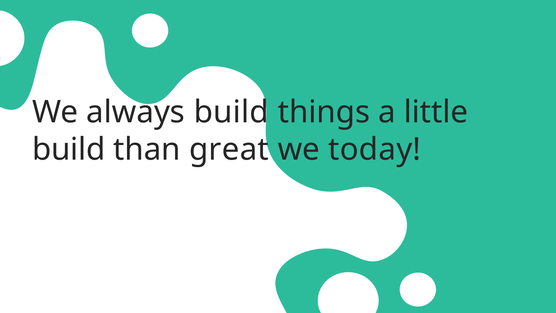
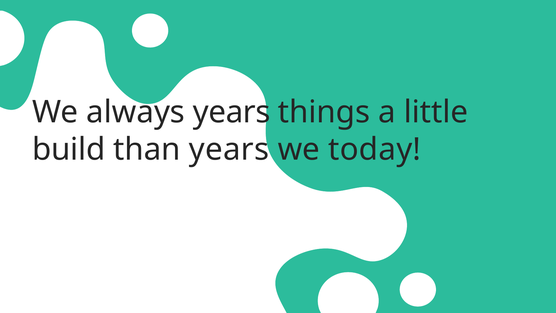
always build: build -> years
than great: great -> years
